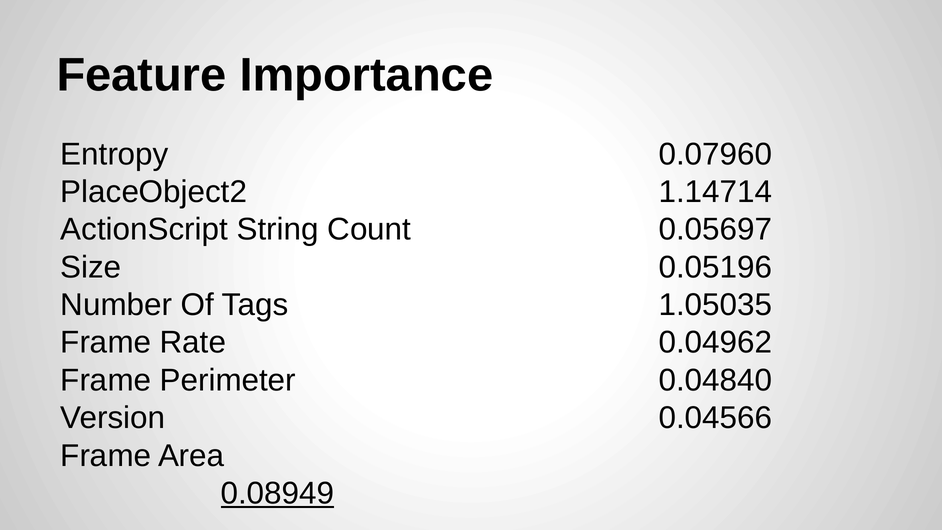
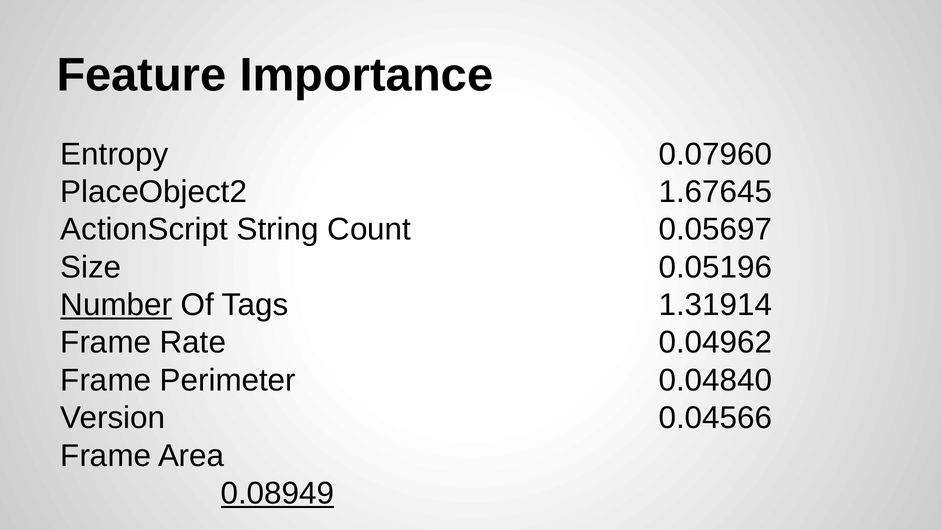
1.14714: 1.14714 -> 1.67645
Number underline: none -> present
1.05035: 1.05035 -> 1.31914
